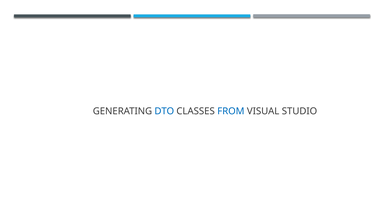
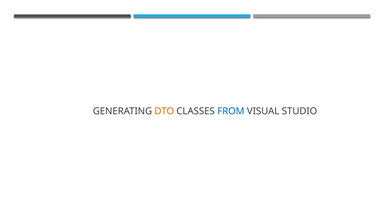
DTO colour: blue -> orange
